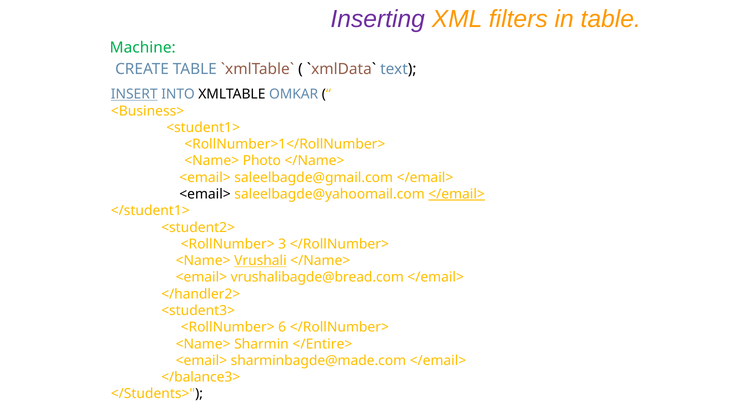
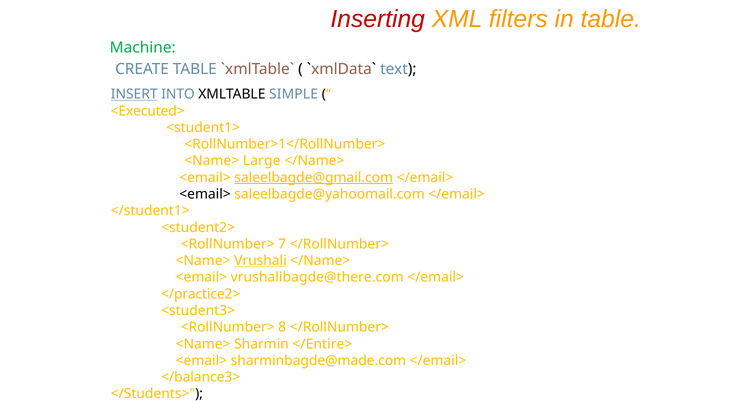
Inserting colour: purple -> red
OMKAR: OMKAR -> SIMPLE
<Business>: <Business> -> <Executed>
Photo: Photo -> Large
saleelbagde@gmail.com underline: none -> present
</email> at (457, 194) underline: present -> none
3: 3 -> 7
vrushalibagde@bread.com: vrushalibagde@bread.com -> vrushalibagde@there.com
</handler2>: </handler2> -> </practice2>
6: 6 -> 8
